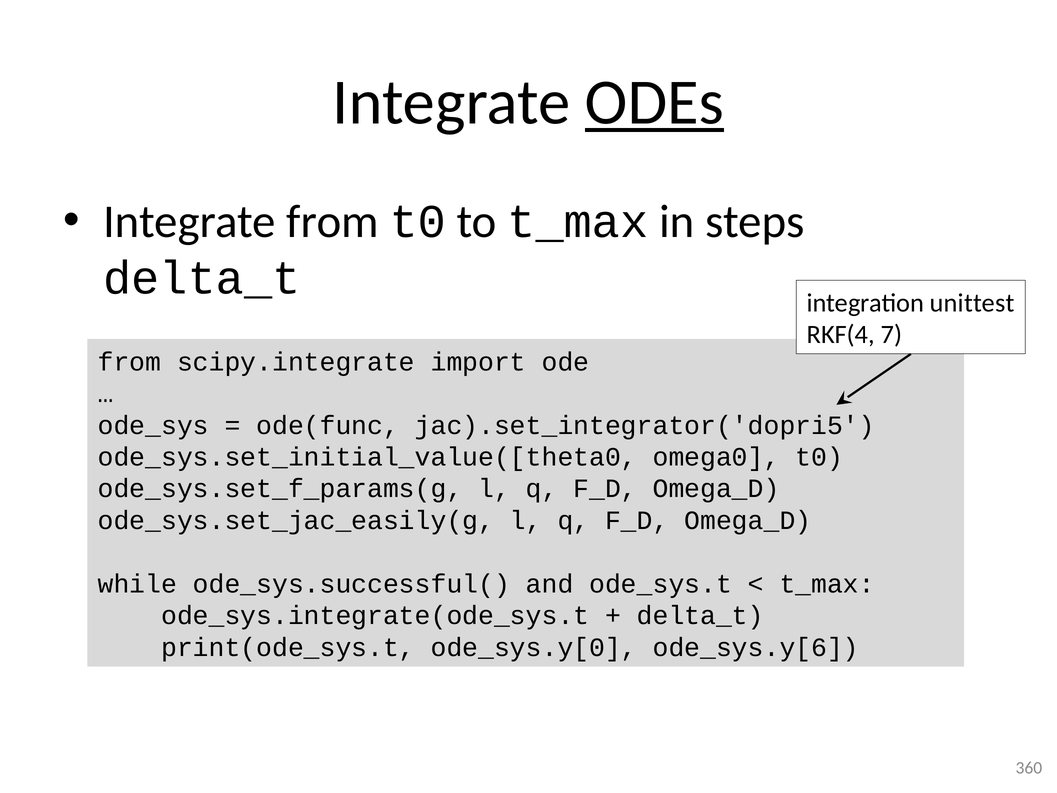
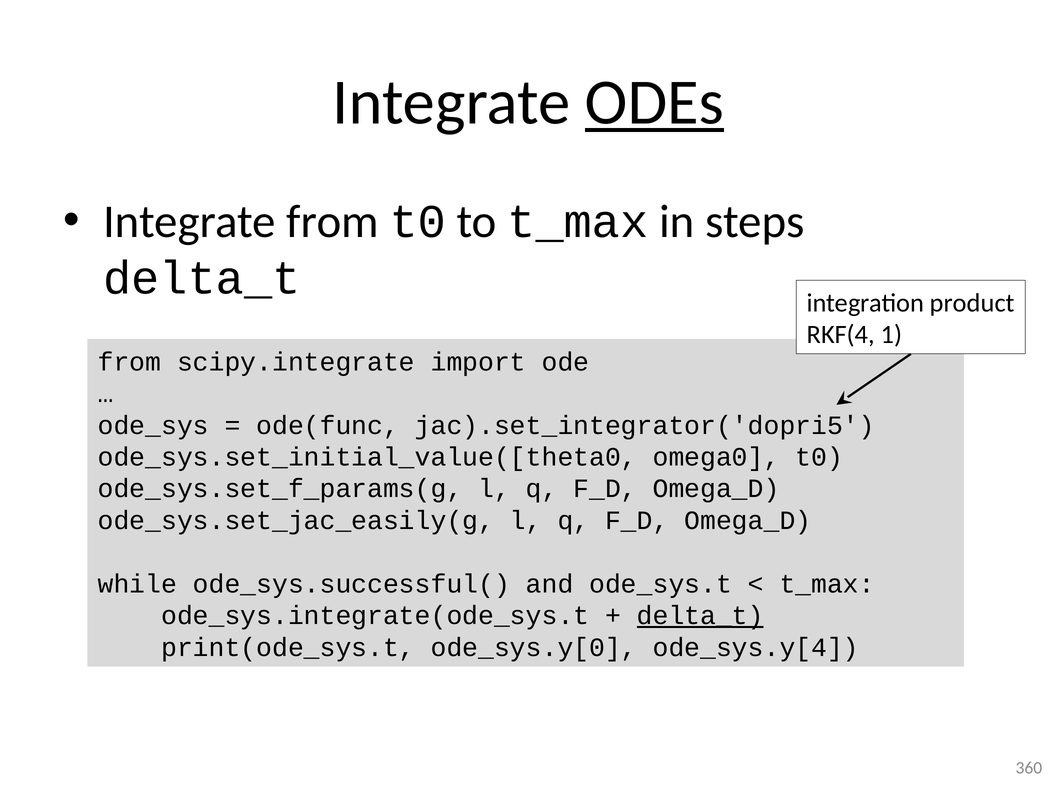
unittest: unittest -> product
7: 7 -> 1
delta_t at (700, 615) underline: none -> present
ode_sys.y[6: ode_sys.y[6 -> ode_sys.y[4
